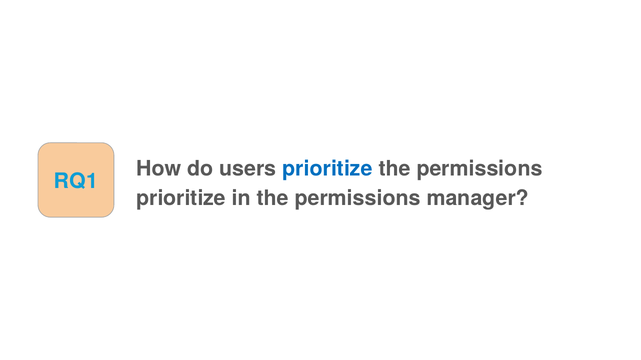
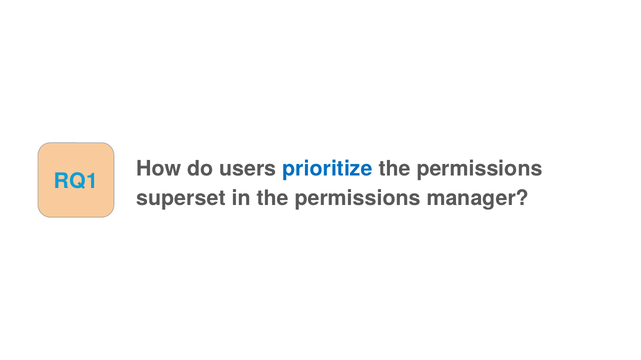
prioritize at (181, 198): prioritize -> superset
